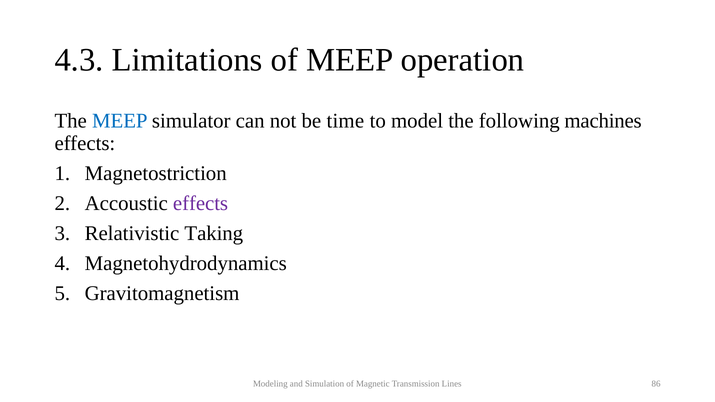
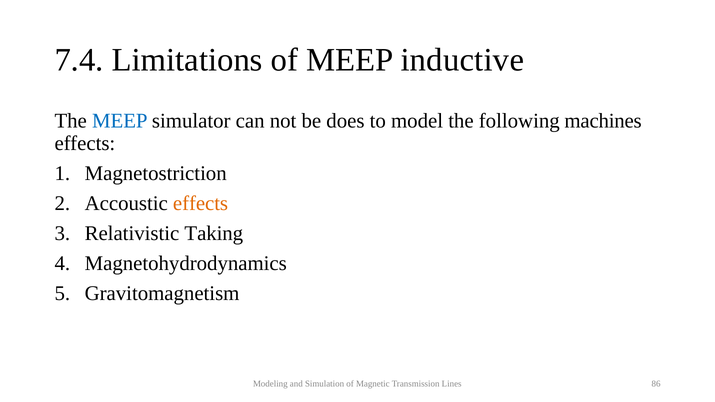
4.3: 4.3 -> 7.4
operation: operation -> inductive
time: time -> does
effects at (201, 203) colour: purple -> orange
